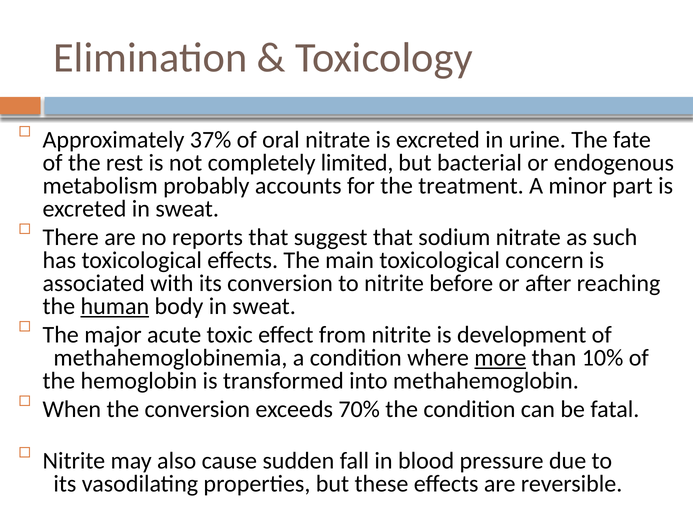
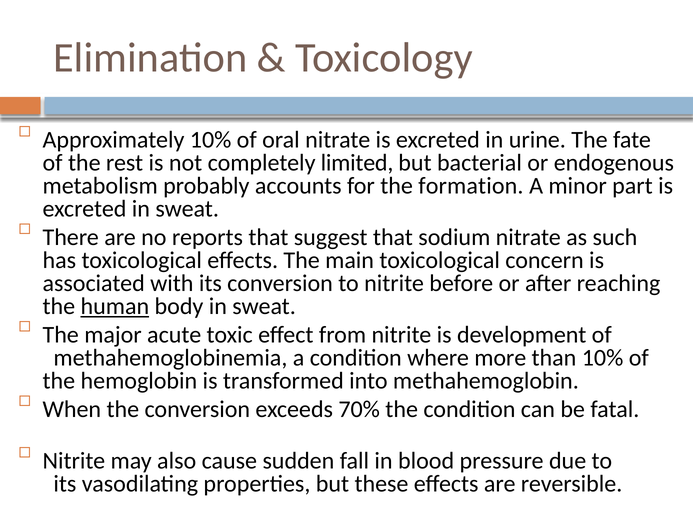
Approximately 37%: 37% -> 10%
treatment: treatment -> formation
more underline: present -> none
